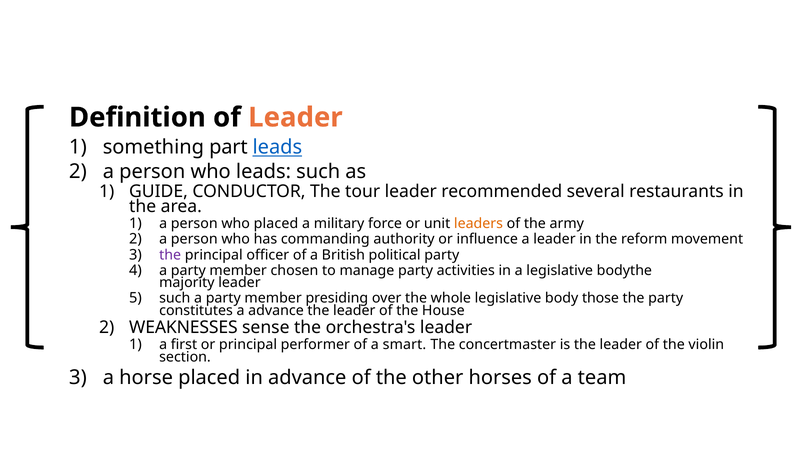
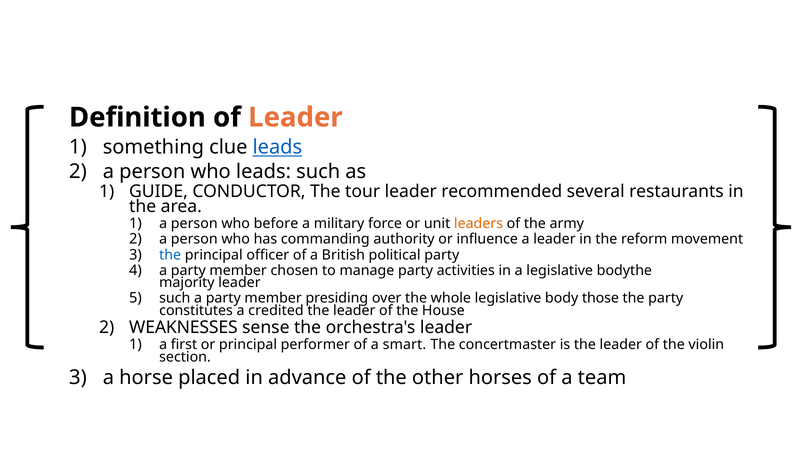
part: part -> clue
who placed: placed -> before
the at (170, 255) colour: purple -> blue
a advance: advance -> credited
